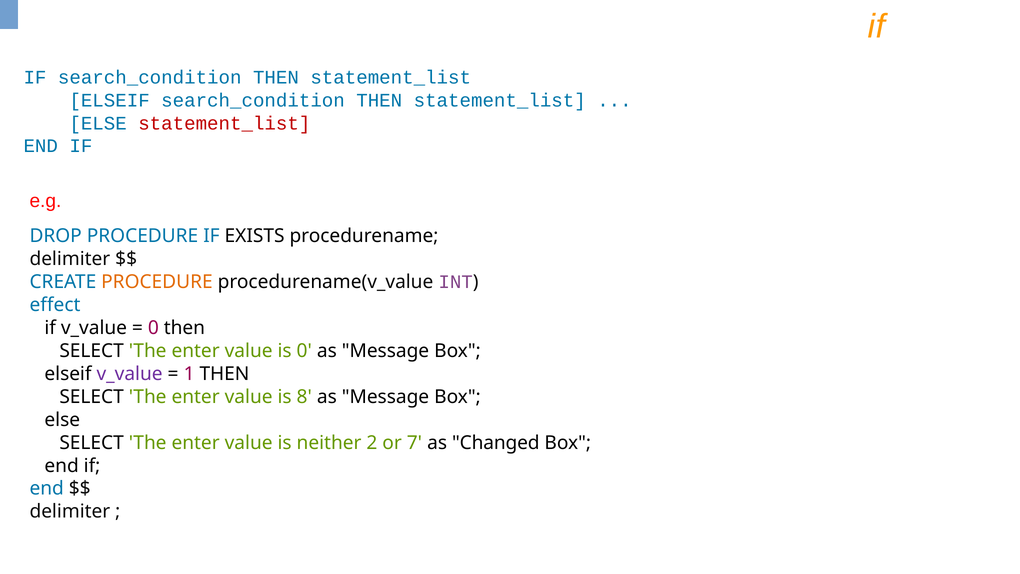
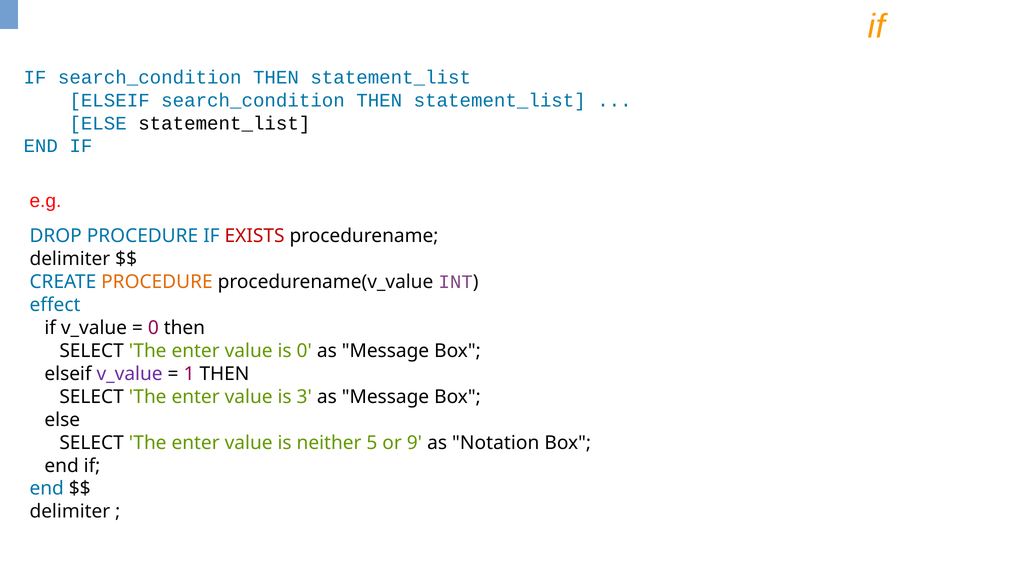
statement_list at (224, 123) colour: red -> black
EXISTS colour: black -> red
8: 8 -> 3
2: 2 -> 5
7: 7 -> 9
Changed: Changed -> Notation
